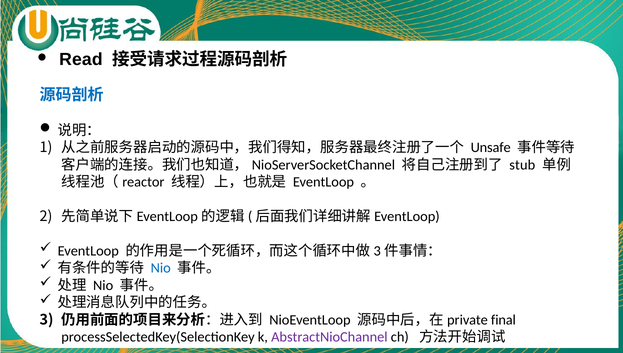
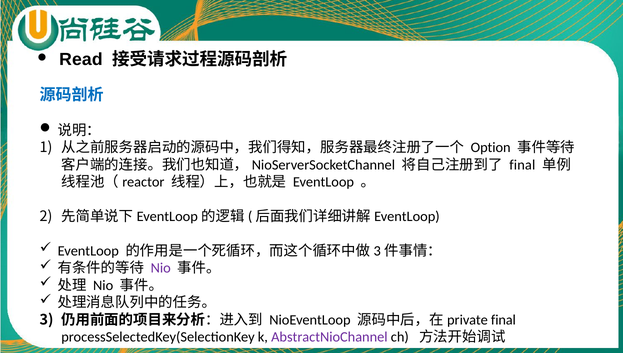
Unsafe: Unsafe -> Option
stub at (522, 165): stub -> final
Nio at (161, 269) colour: blue -> purple
